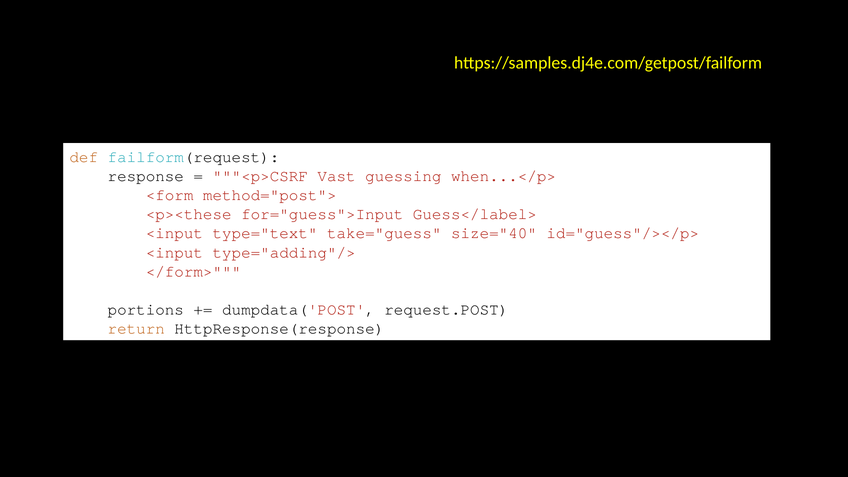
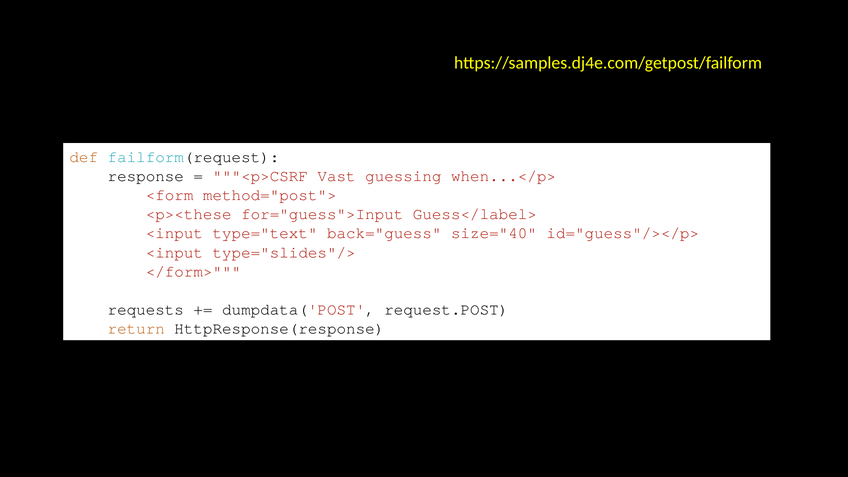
take="guess: take="guess -> back="guess
type="adding"/>: type="adding"/> -> type="slides"/>
portions: portions -> requests
